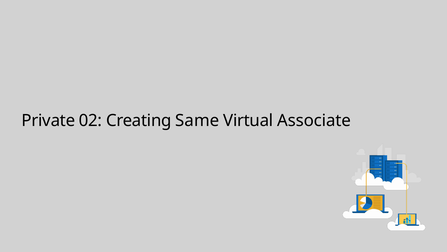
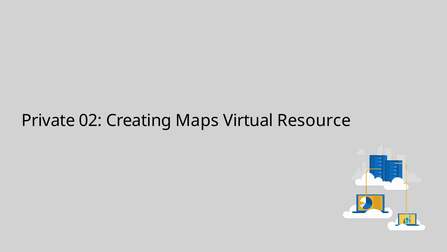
Same: Same -> Maps
Associate: Associate -> Resource
